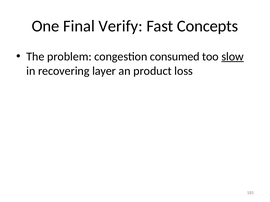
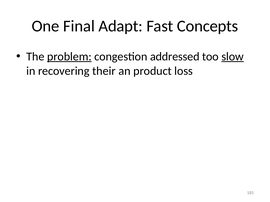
Verify: Verify -> Adapt
problem underline: none -> present
consumed: consumed -> addressed
layer: layer -> their
